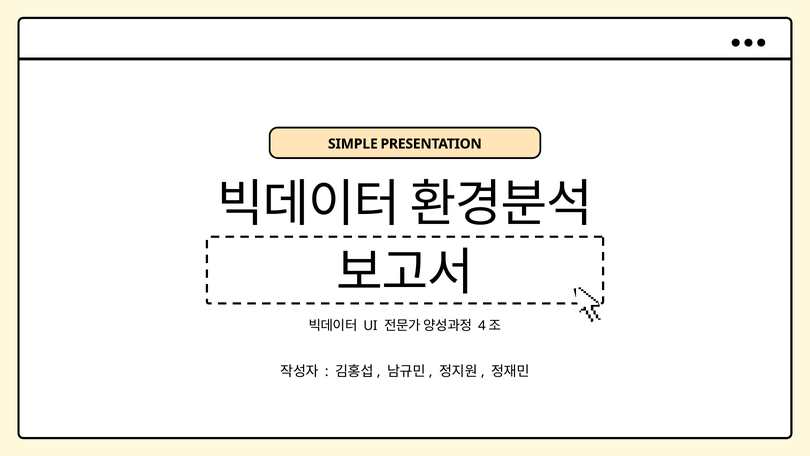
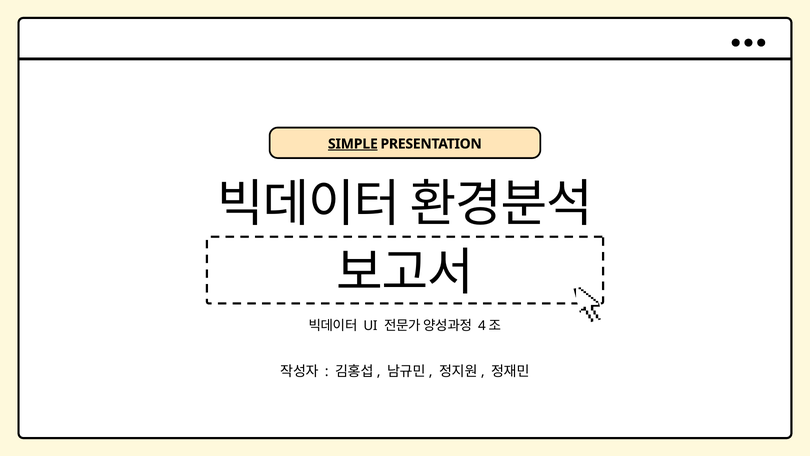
SIMPLE underline: none -> present
